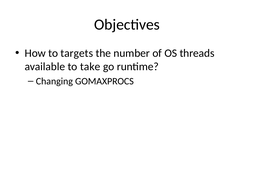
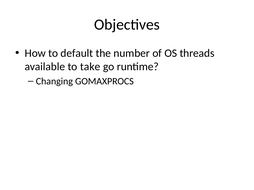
targets: targets -> default
